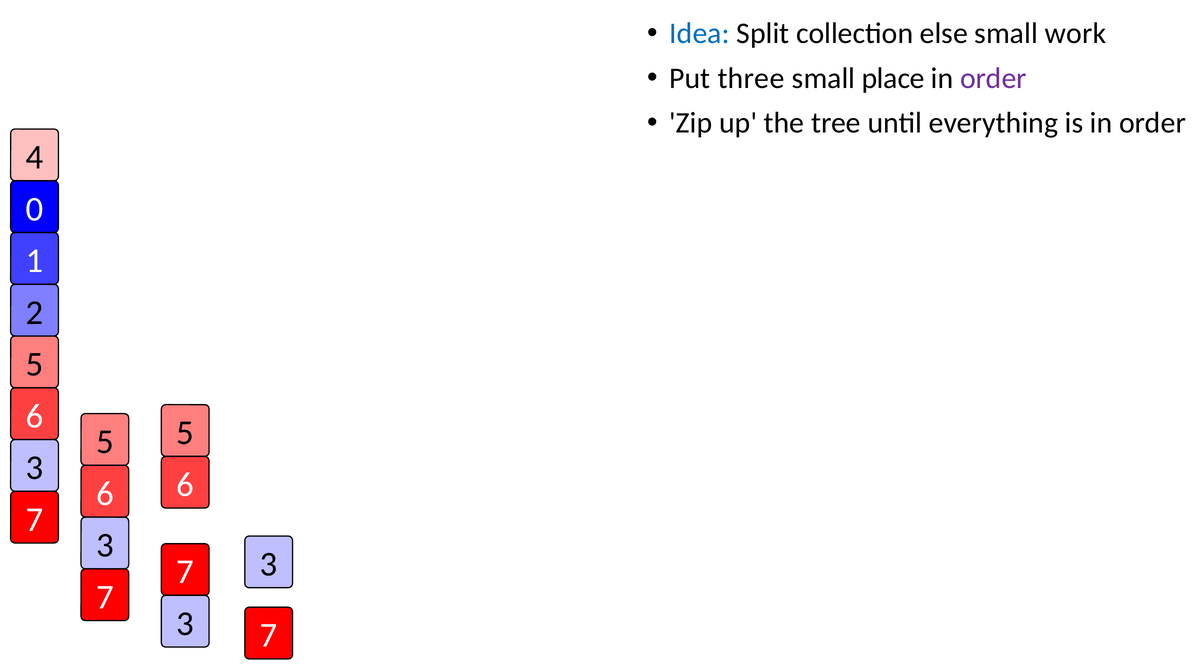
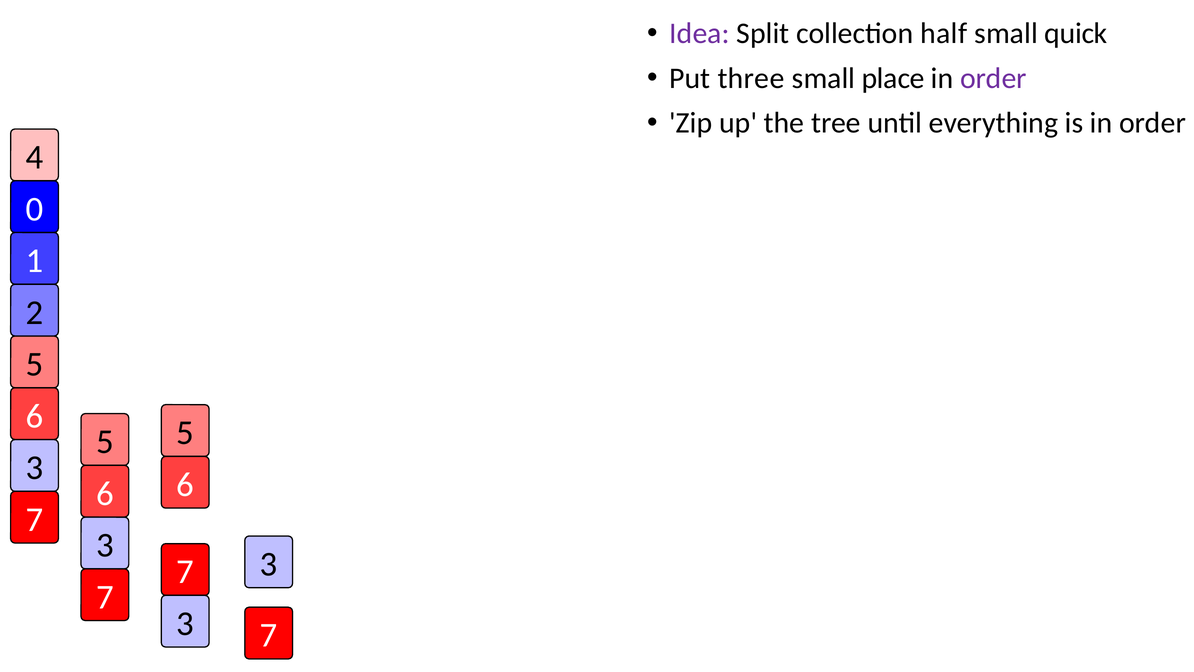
Idea colour: blue -> purple
else: else -> half
work: work -> quick
